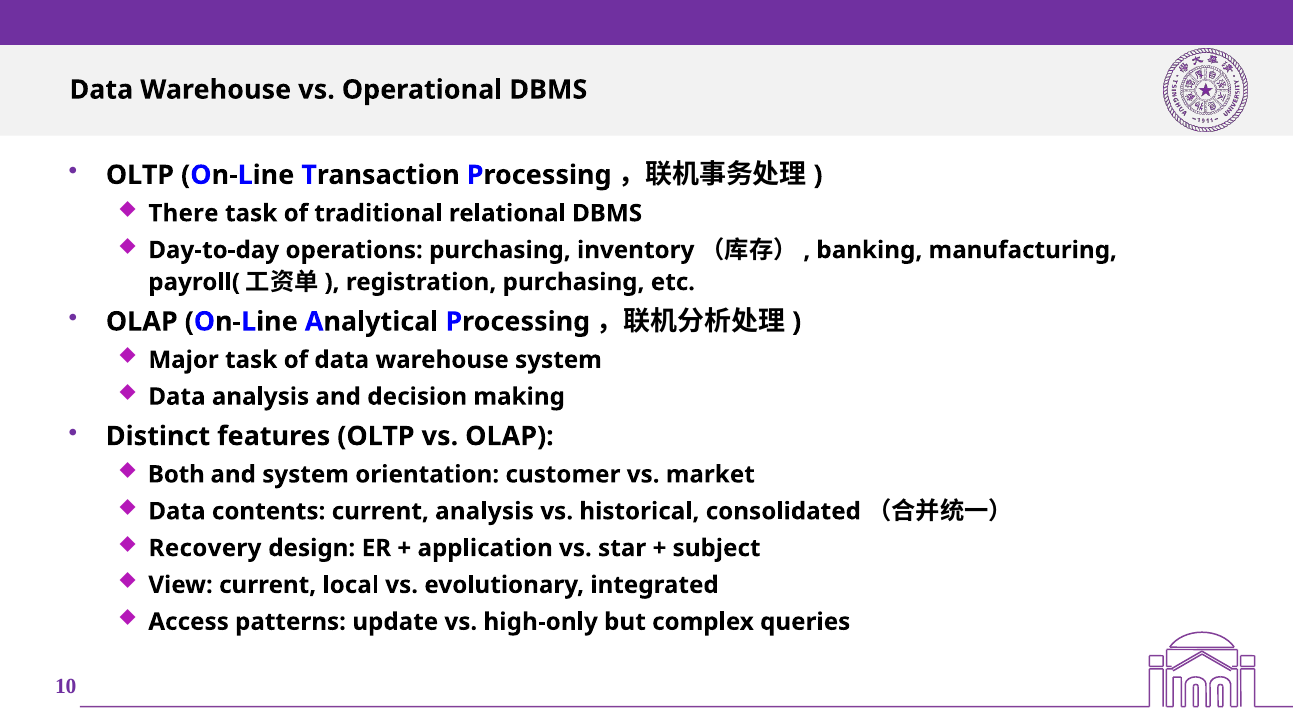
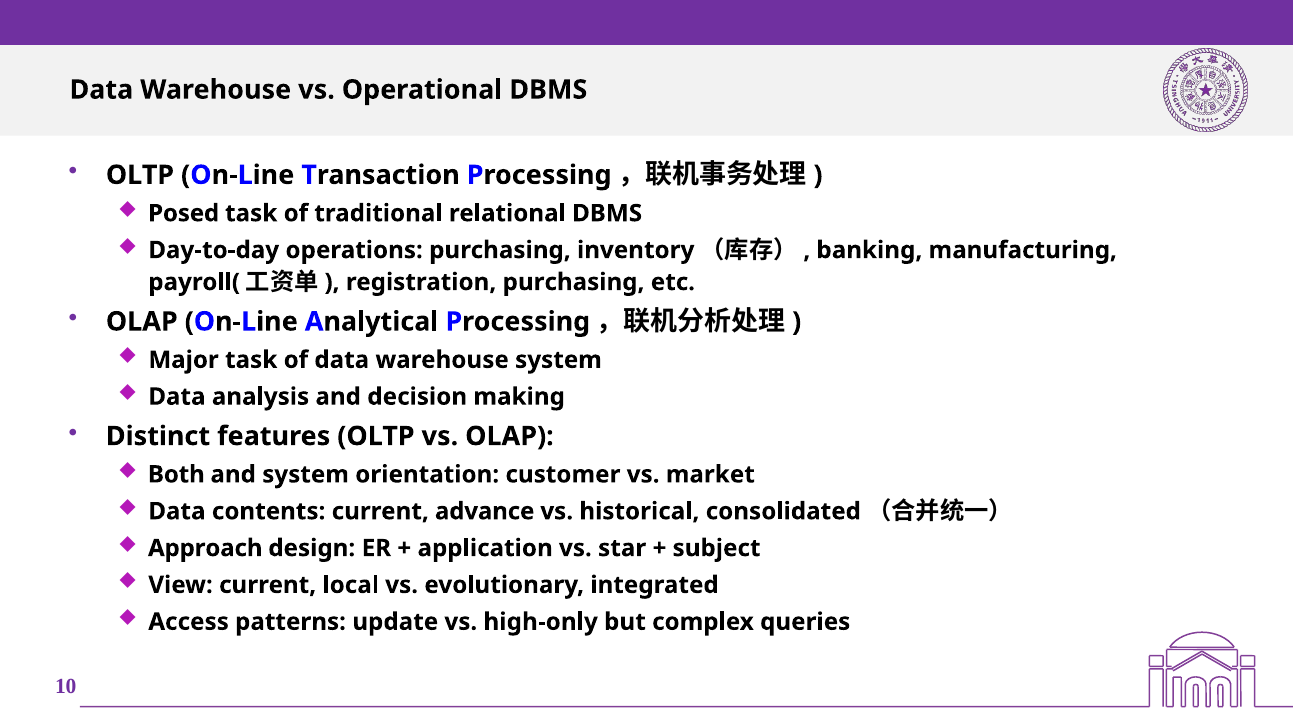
There: There -> Posed
current analysis: analysis -> advance
Recovery: Recovery -> Approach
